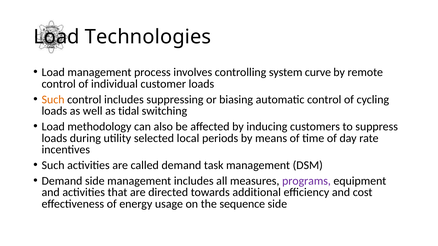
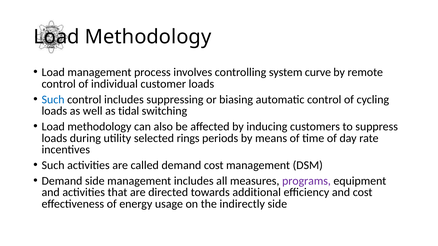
Technologies at (148, 37): Technologies -> Methodology
Such at (53, 100) colour: orange -> blue
local: local -> rings
demand task: task -> cost
sequence: sequence -> indirectly
